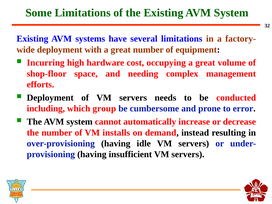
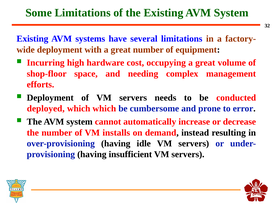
including: including -> deployed
which group: group -> which
